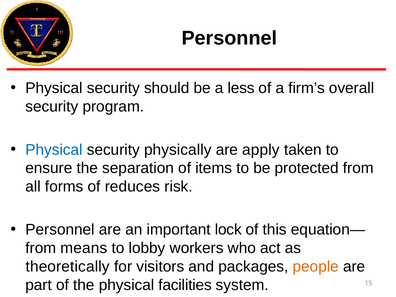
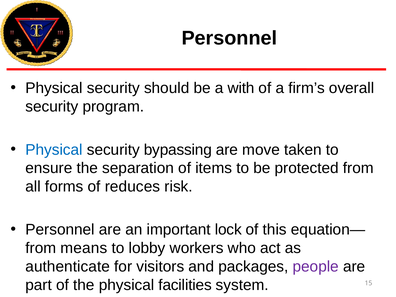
less: less -> with
physically: physically -> bypassing
apply: apply -> move
theoretically: theoretically -> authenticate
people colour: orange -> purple
